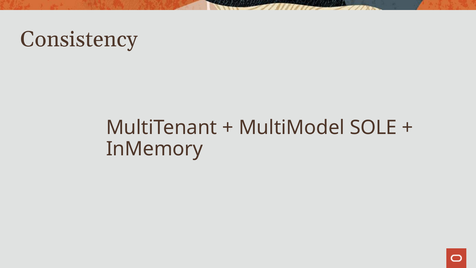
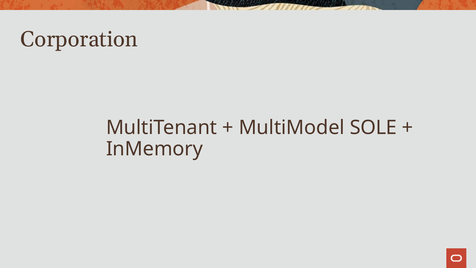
Consistency: Consistency -> Corporation
